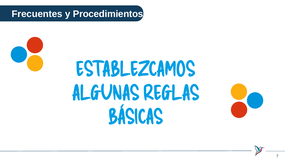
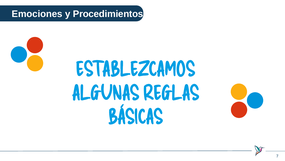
Frecuentes: Frecuentes -> Emociones
